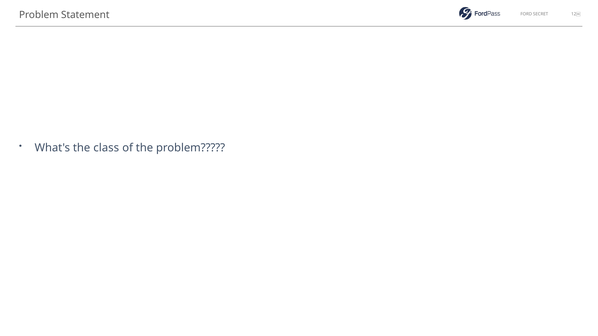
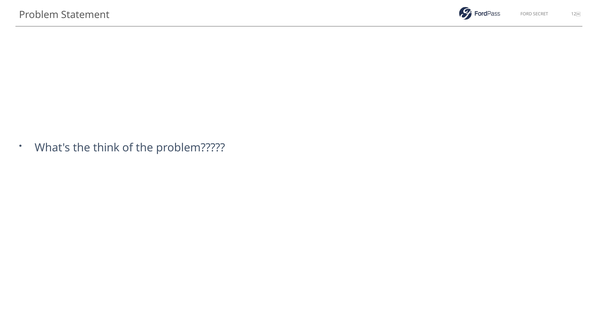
class: class -> think
